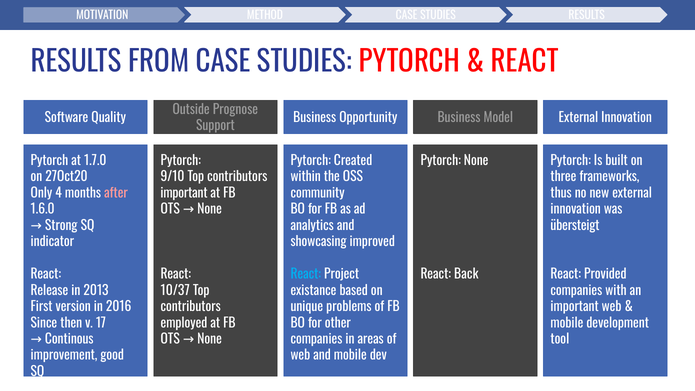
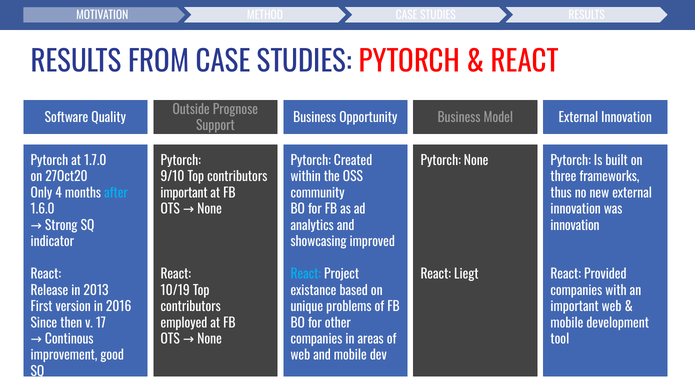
after colour: pink -> light blue
übersteigt at (575, 226): übersteigt -> innovation
Back: Back -> Liegt
10/37: 10/37 -> 10/19
